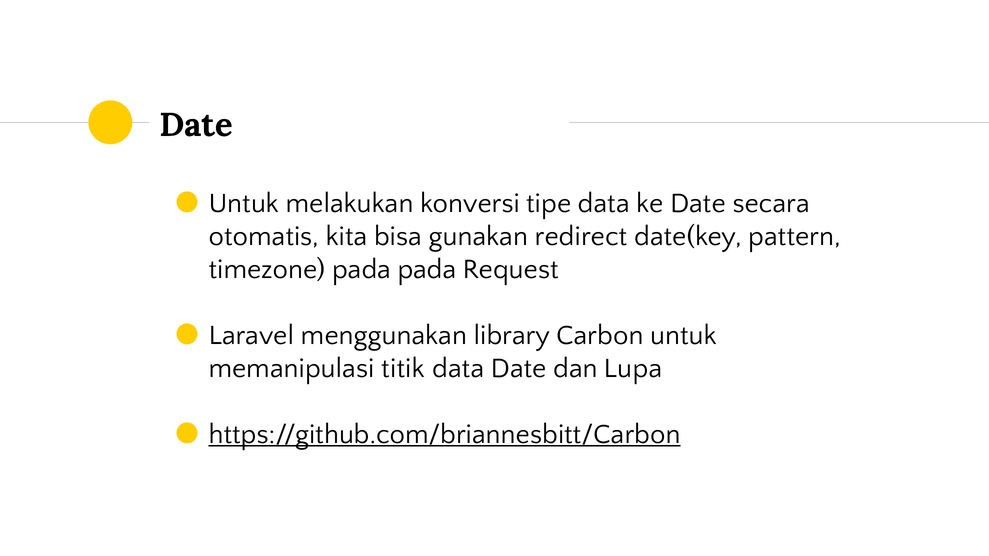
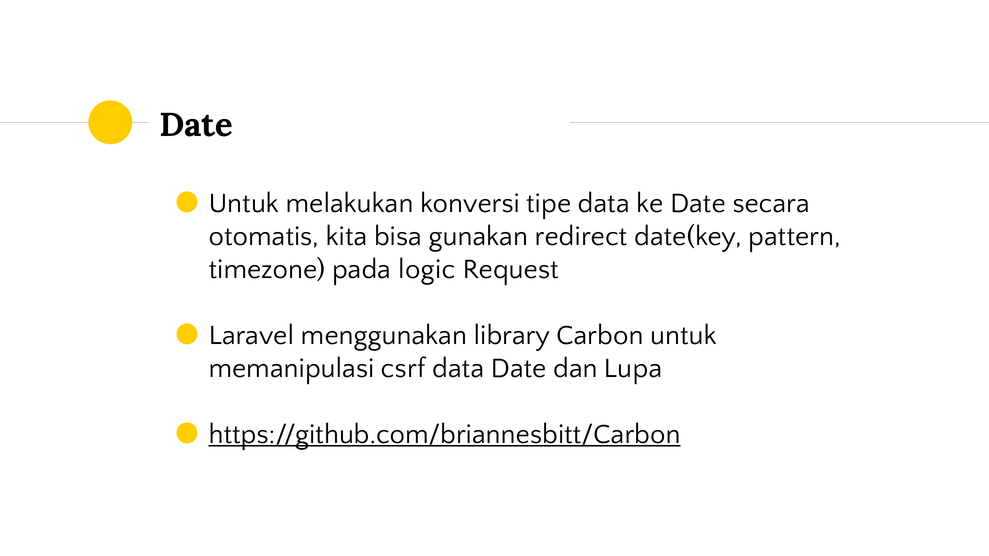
pada pada: pada -> logic
titik: titik -> csrf
